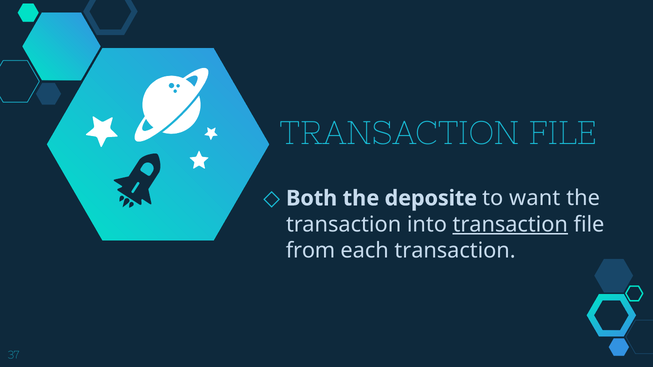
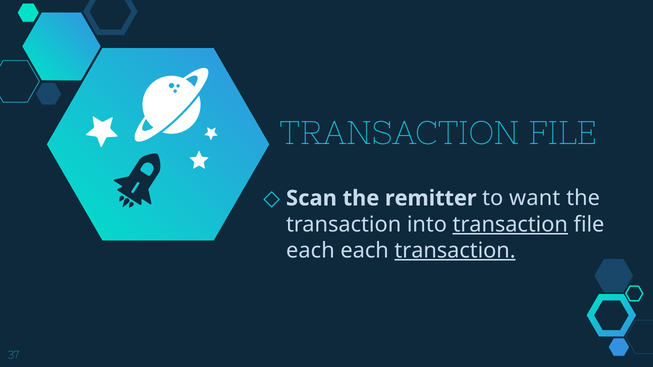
Both: Both -> Scan
deposite: deposite -> remitter
from at (311, 251): from -> each
transaction at (455, 251) underline: none -> present
